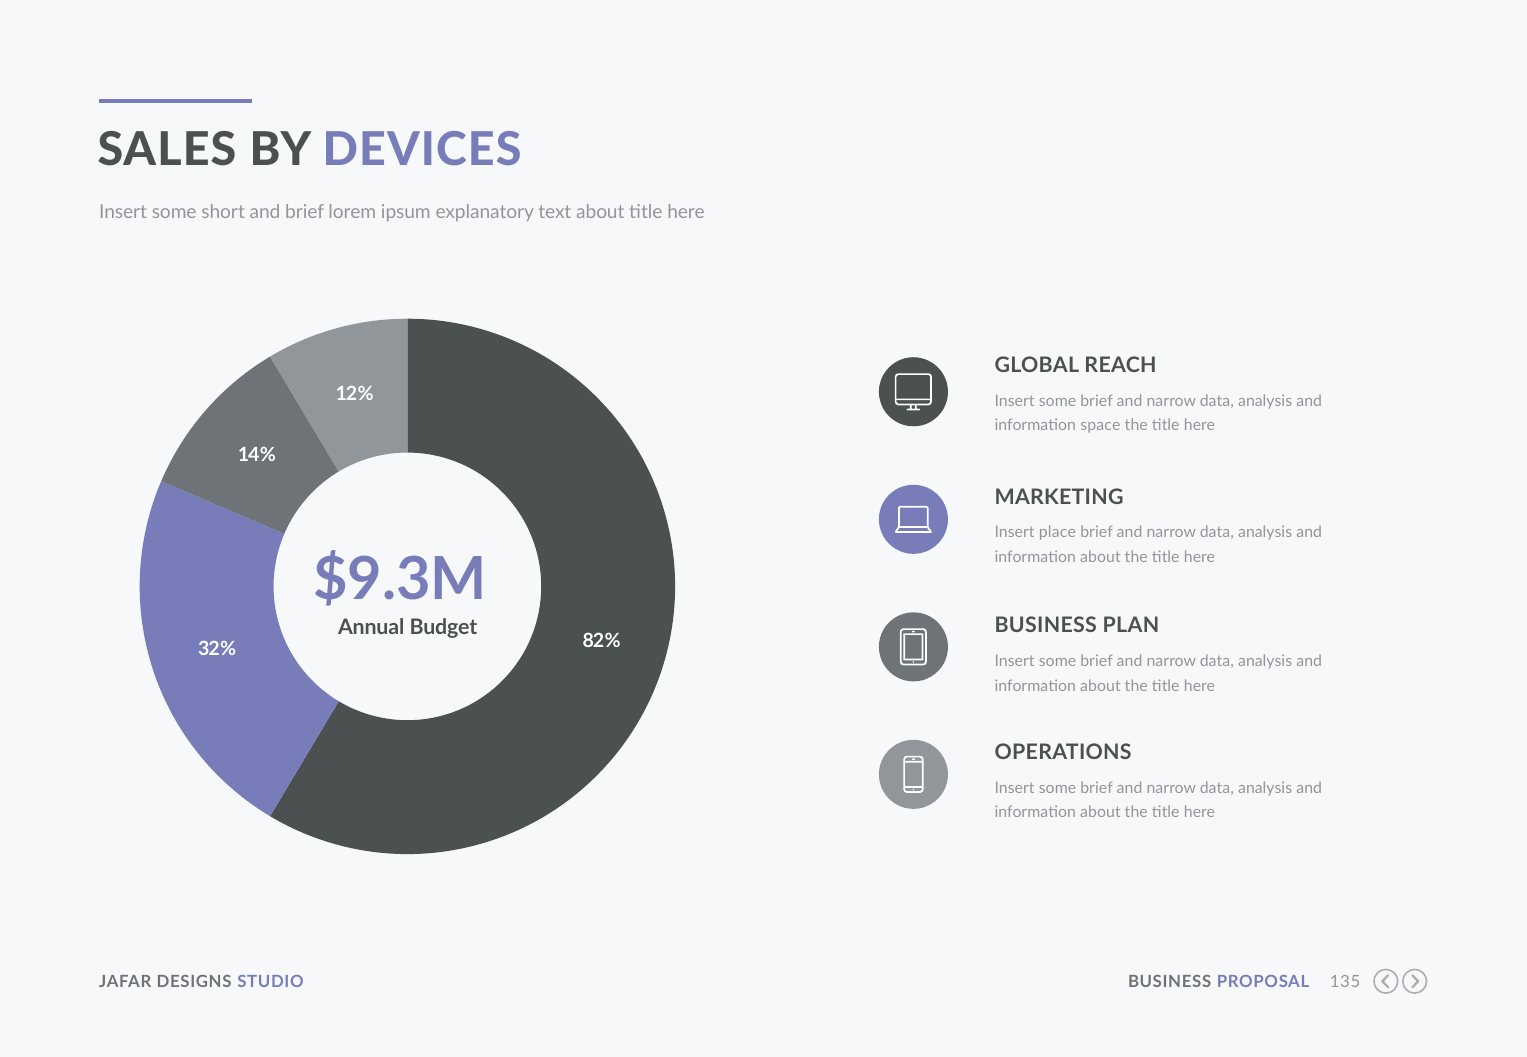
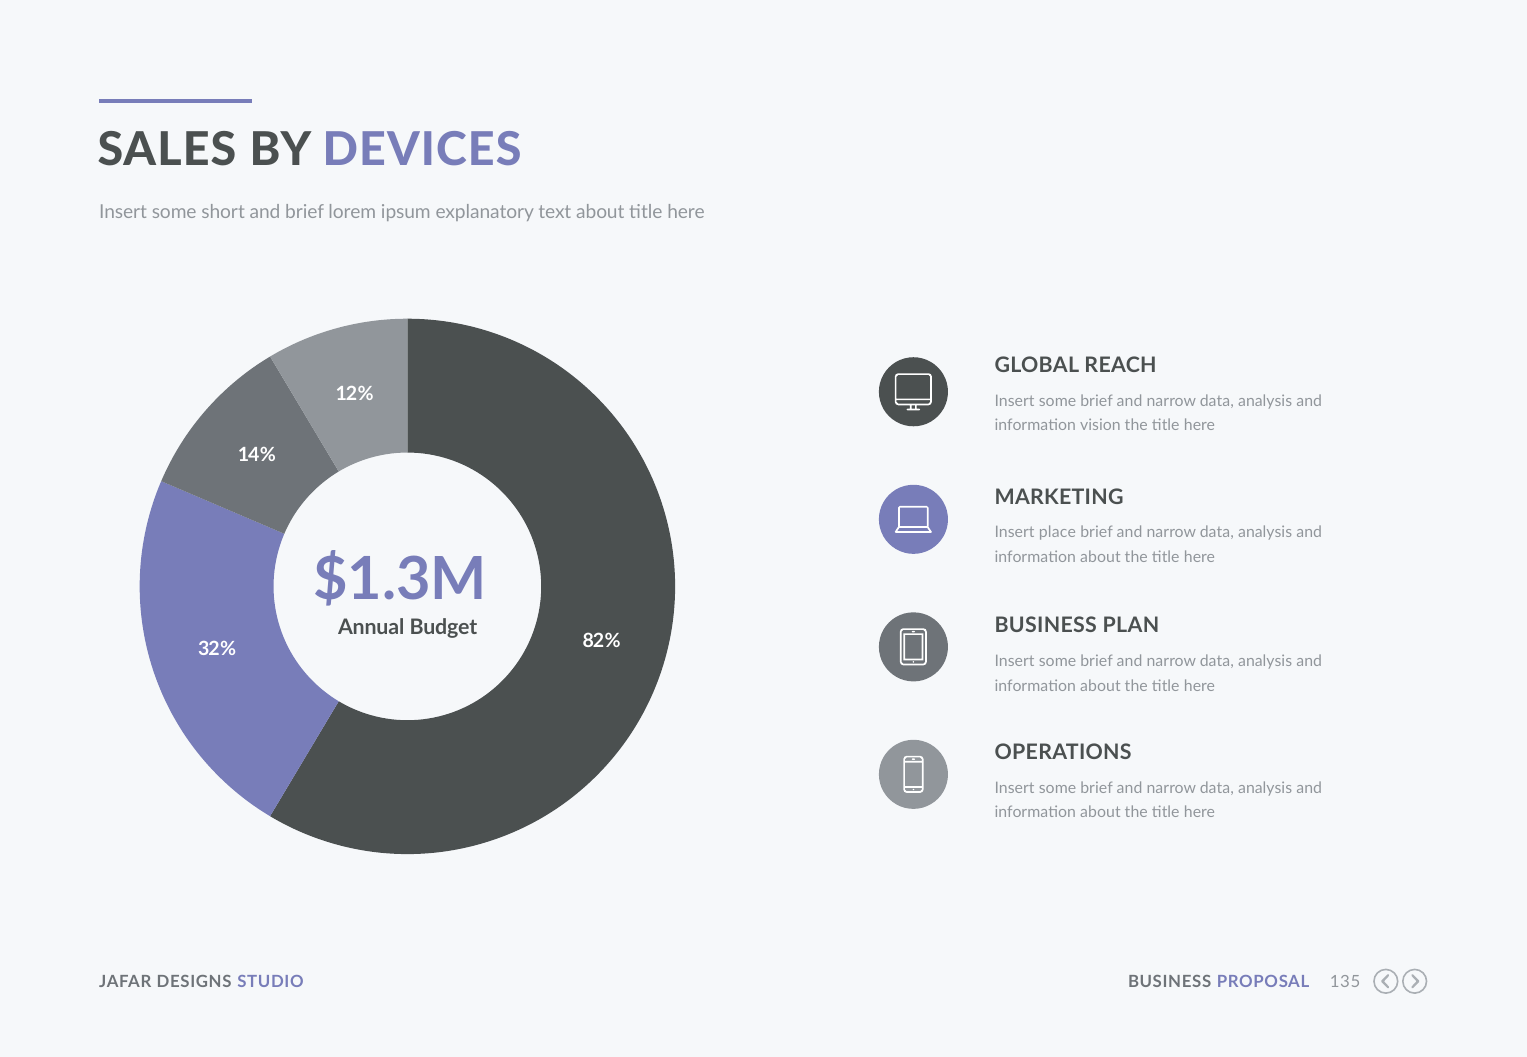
space: space -> vision
$9.3M: $9.3M -> $1.3M
